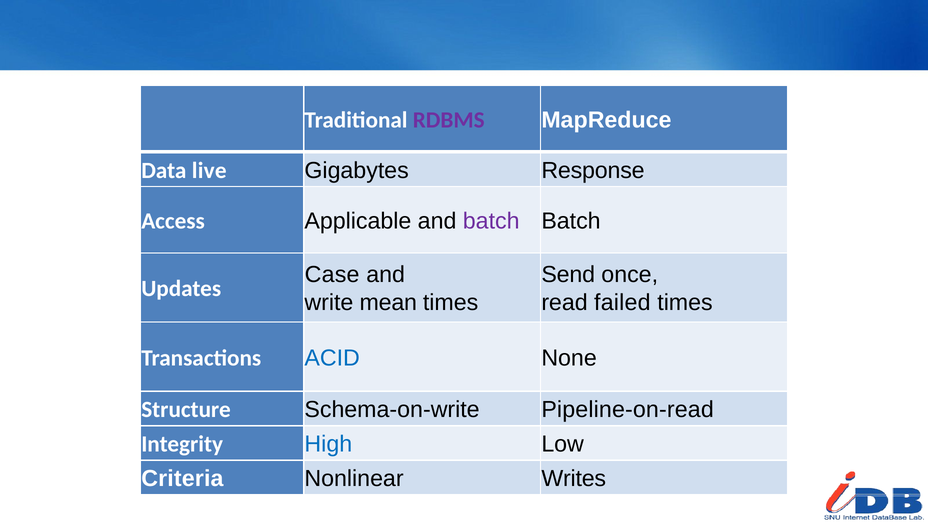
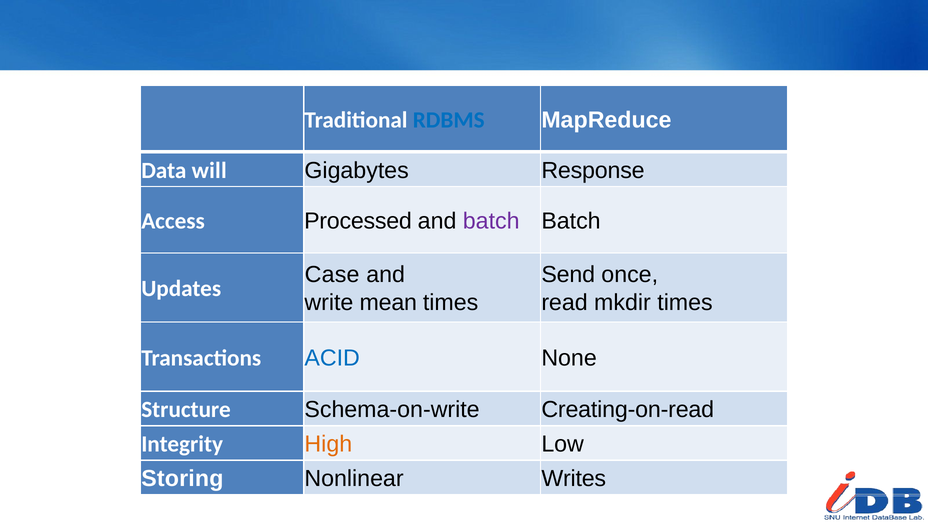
RDBMS at (449, 120) colour: purple -> blue
live: live -> will
Applicable: Applicable -> Processed
failed: failed -> mkdir
Pipeline-on-read: Pipeline-on-read -> Creating-on-read
High colour: blue -> orange
Criteria: Criteria -> Storing
